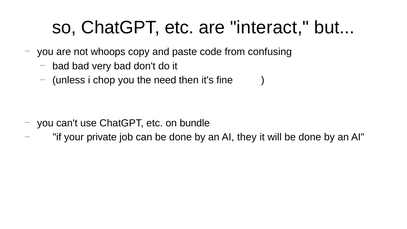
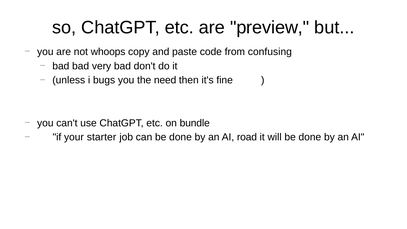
interact: interact -> preview
chop: chop -> bugs
private: private -> starter
they: they -> road
